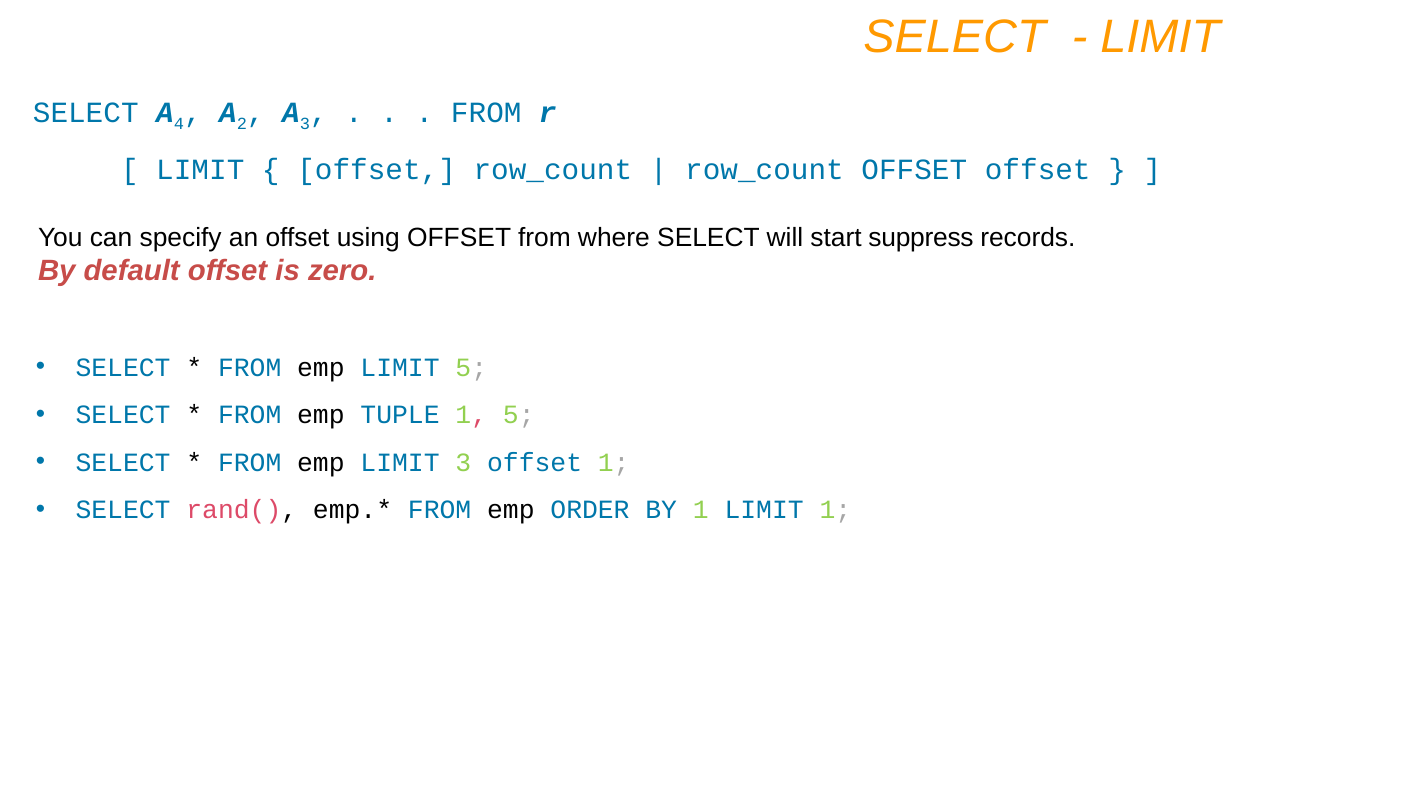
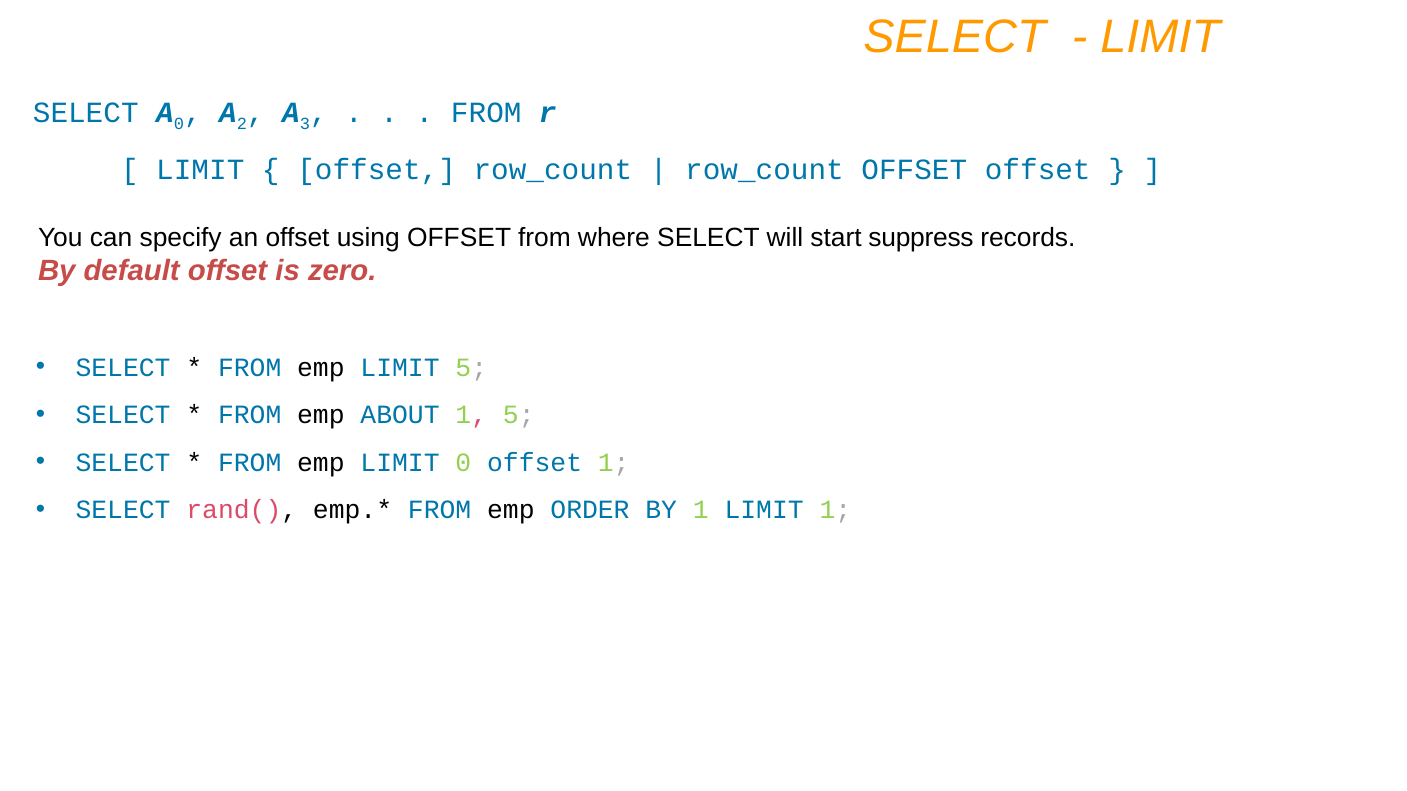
4 at (179, 124): 4 -> 0
TUPLE: TUPLE -> ABOUT
LIMIT 3: 3 -> 0
